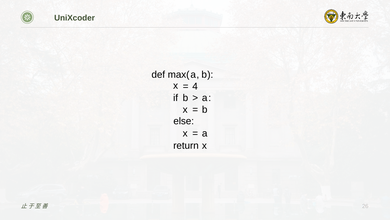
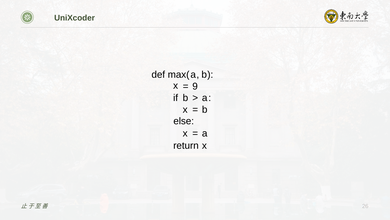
4: 4 -> 9
